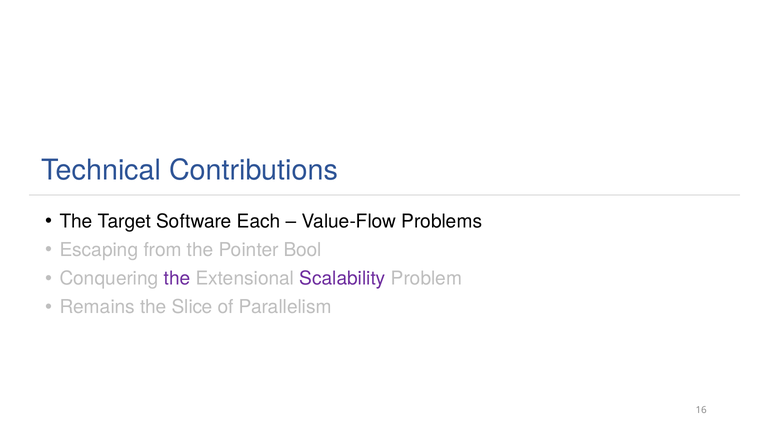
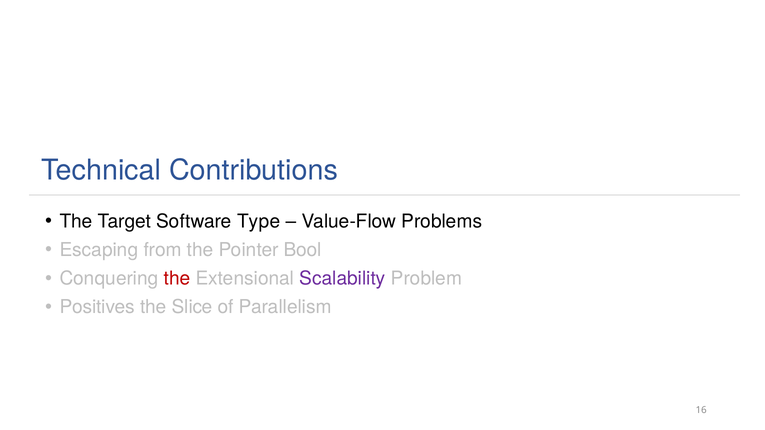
Each: Each -> Type
the at (177, 279) colour: purple -> red
Remains: Remains -> Positives
